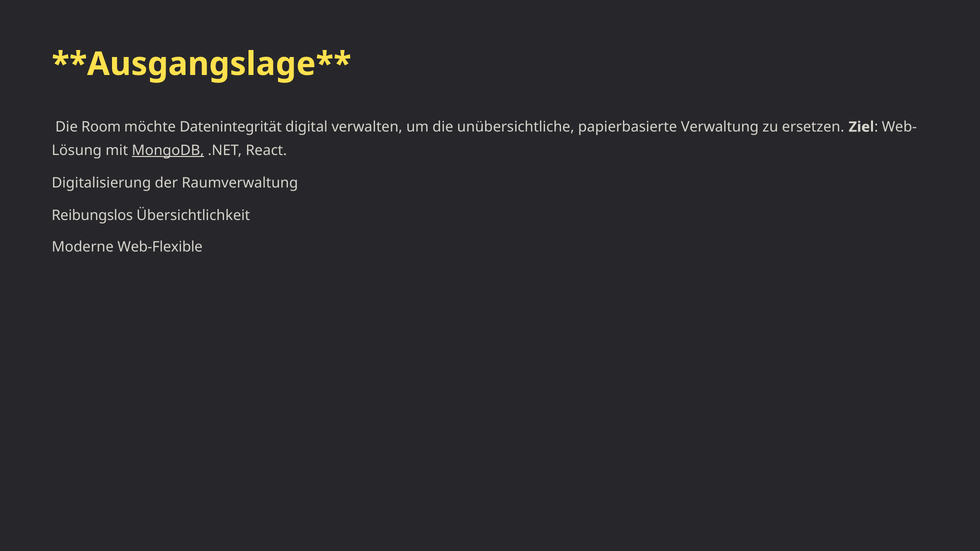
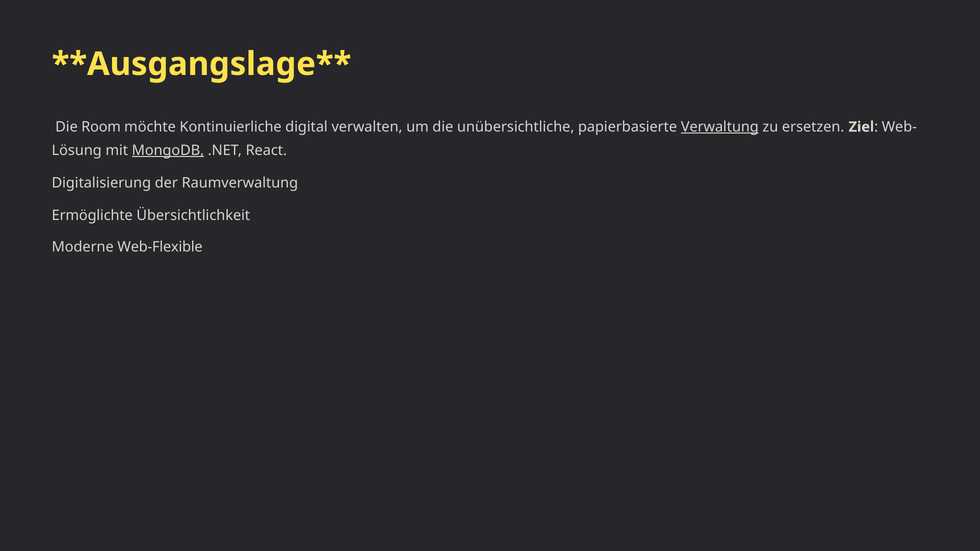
Datenintegrität: Datenintegrität -> Kontinuierliche
Verwaltung underline: none -> present
Reibungslos: Reibungslos -> Ermöglichte
